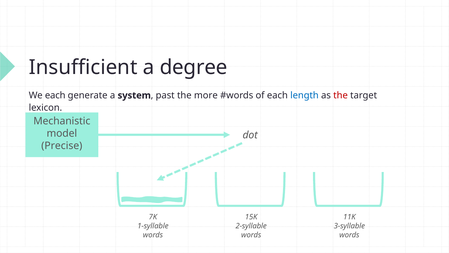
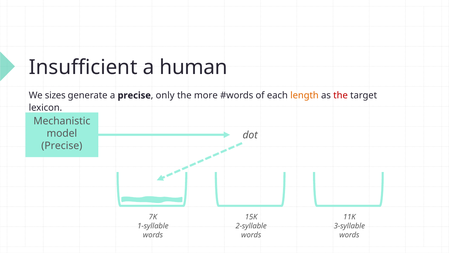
degree: degree -> human
We each: each -> sizes
a system: system -> precise
past: past -> only
length colour: blue -> orange
